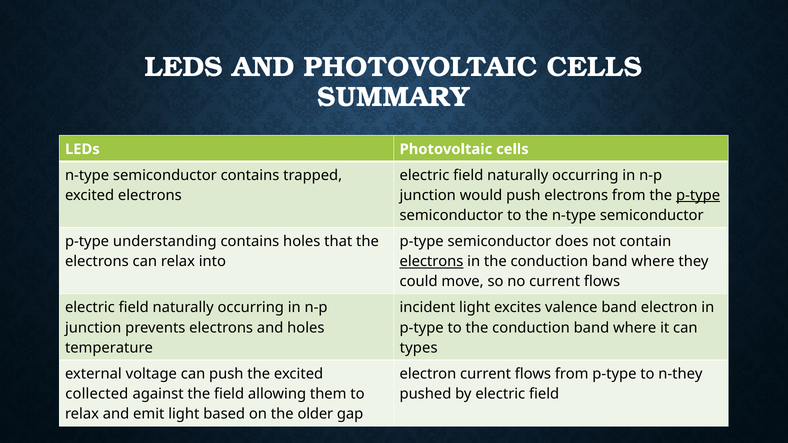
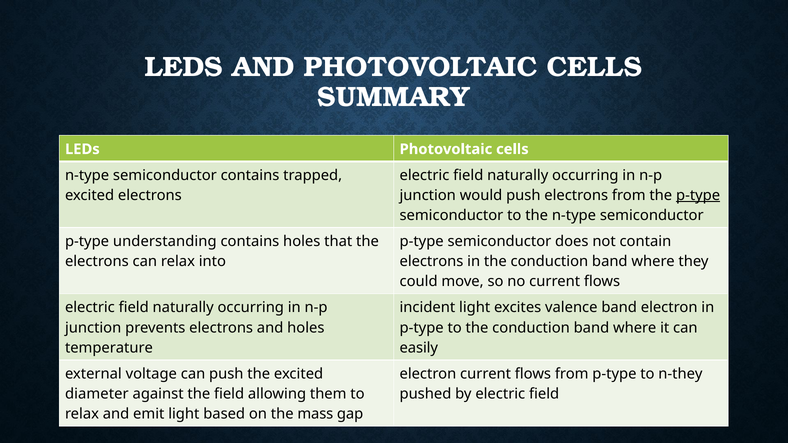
electrons at (431, 262) underline: present -> none
types: types -> easily
collected: collected -> diameter
older: older -> mass
